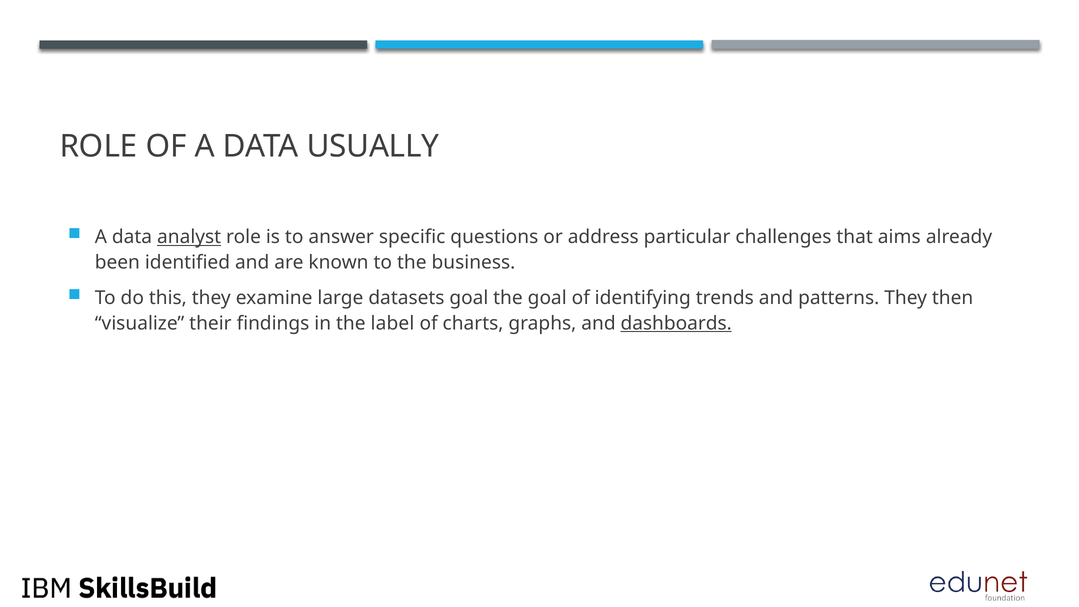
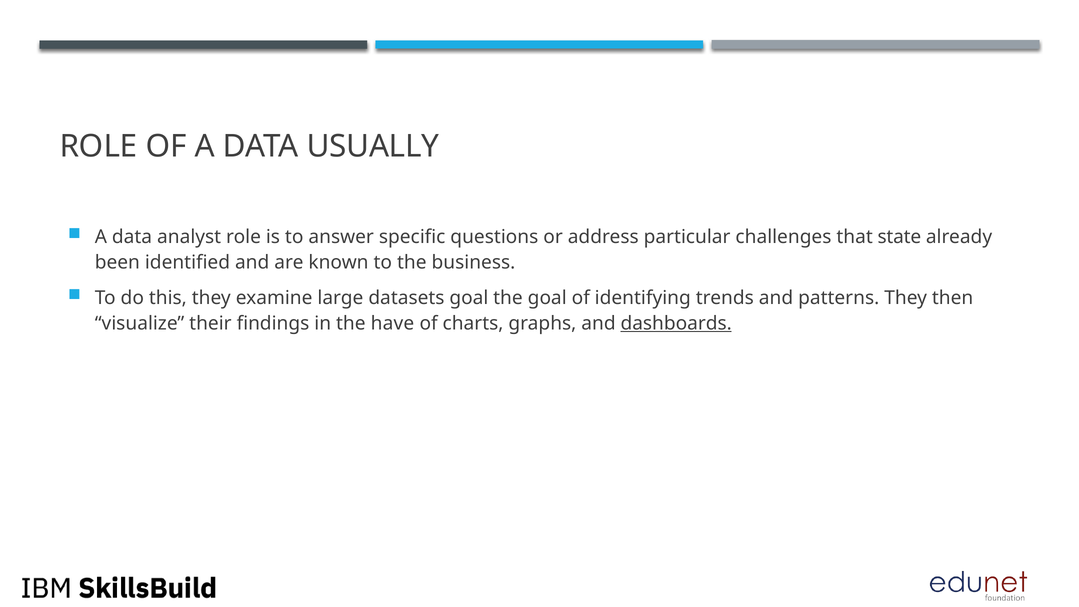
analyst underline: present -> none
aims: aims -> state
label: label -> have
